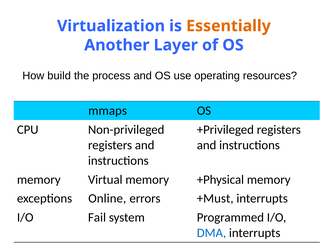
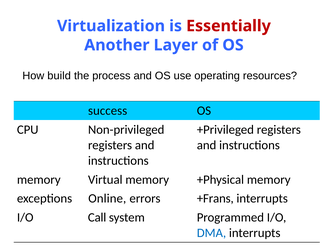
Essentially colour: orange -> red
mmaps: mmaps -> success
+Must: +Must -> +Frans
Fail: Fail -> Call
